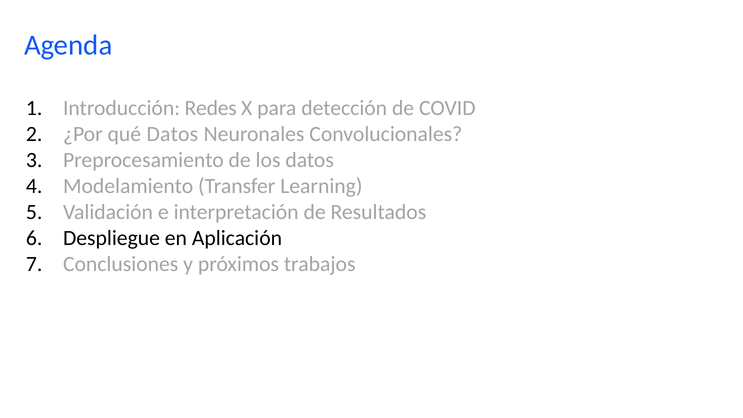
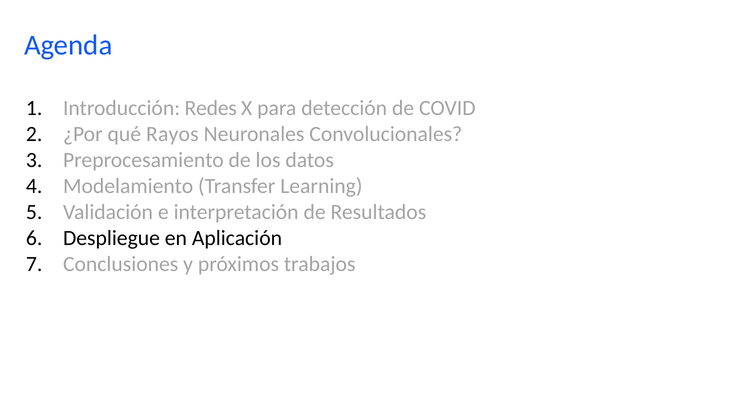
qué Datos: Datos -> Rayos
